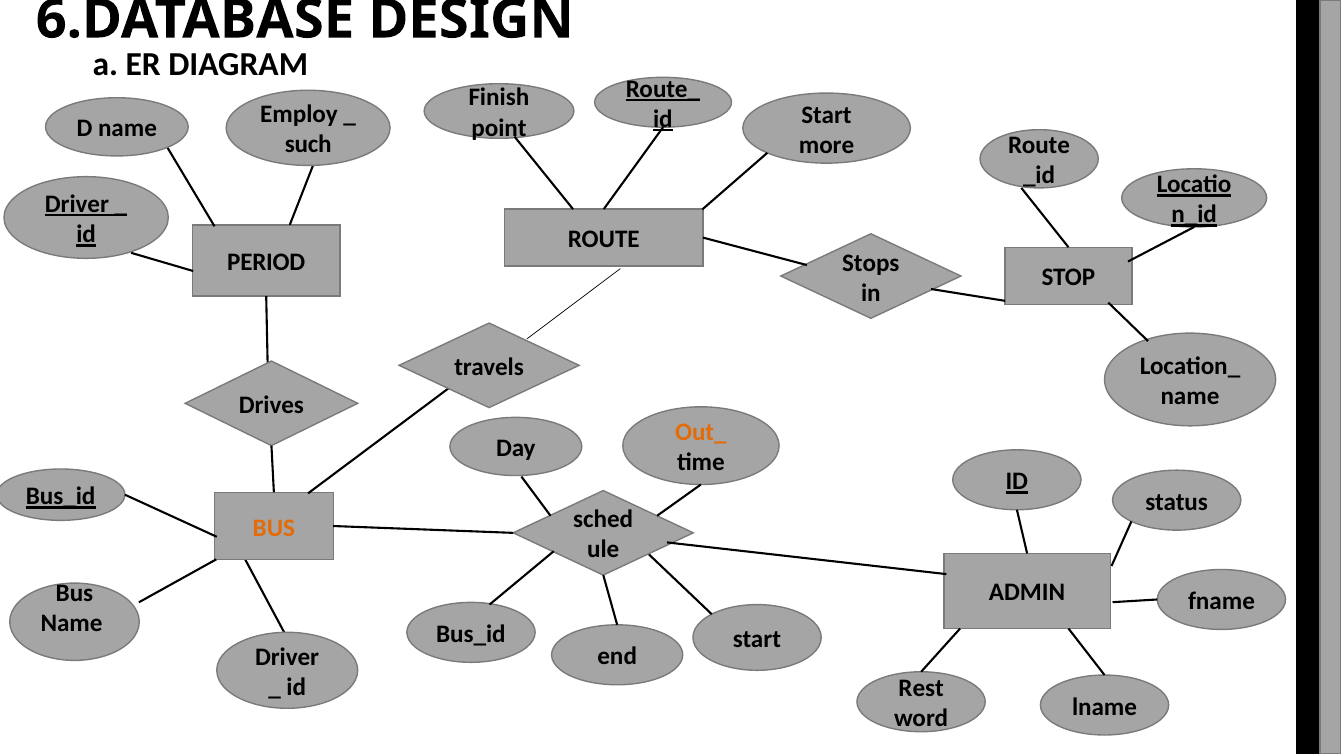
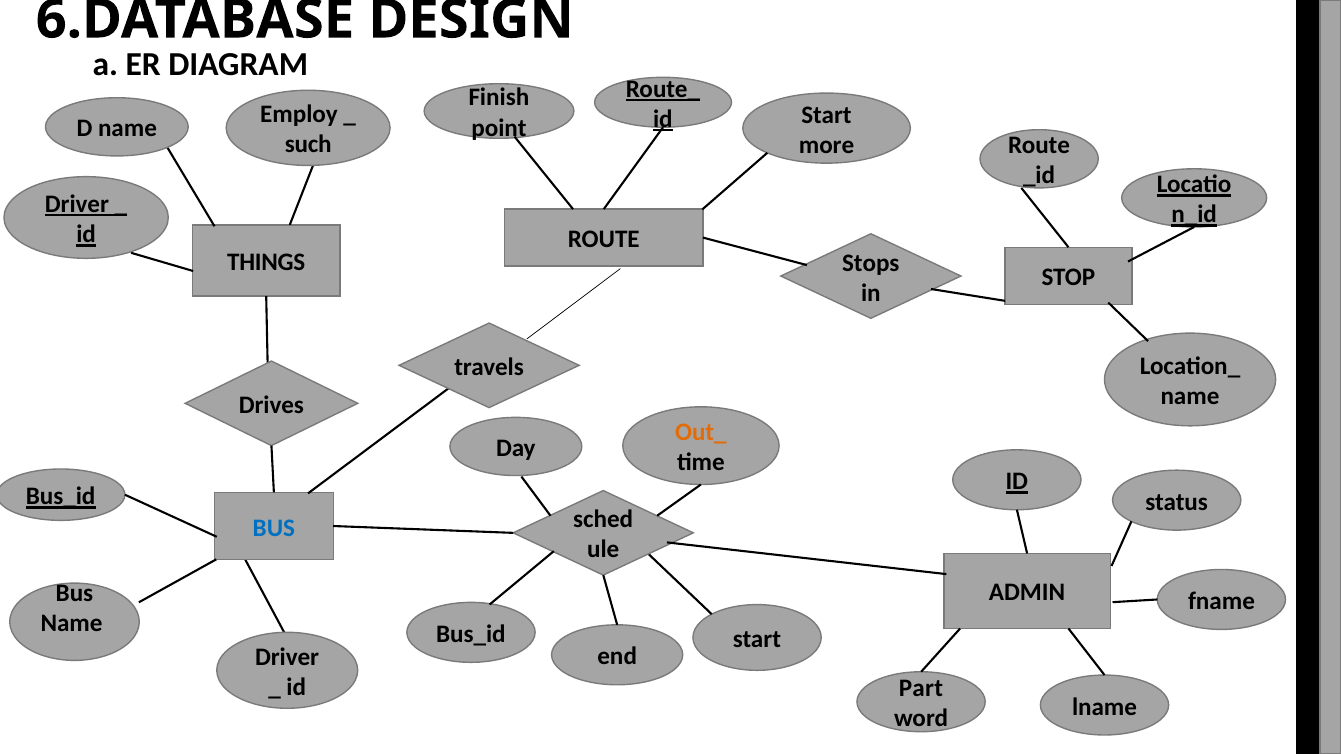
PERIOD: PERIOD -> THINGS
BUS at (274, 528) colour: orange -> blue
Rest: Rest -> Part
